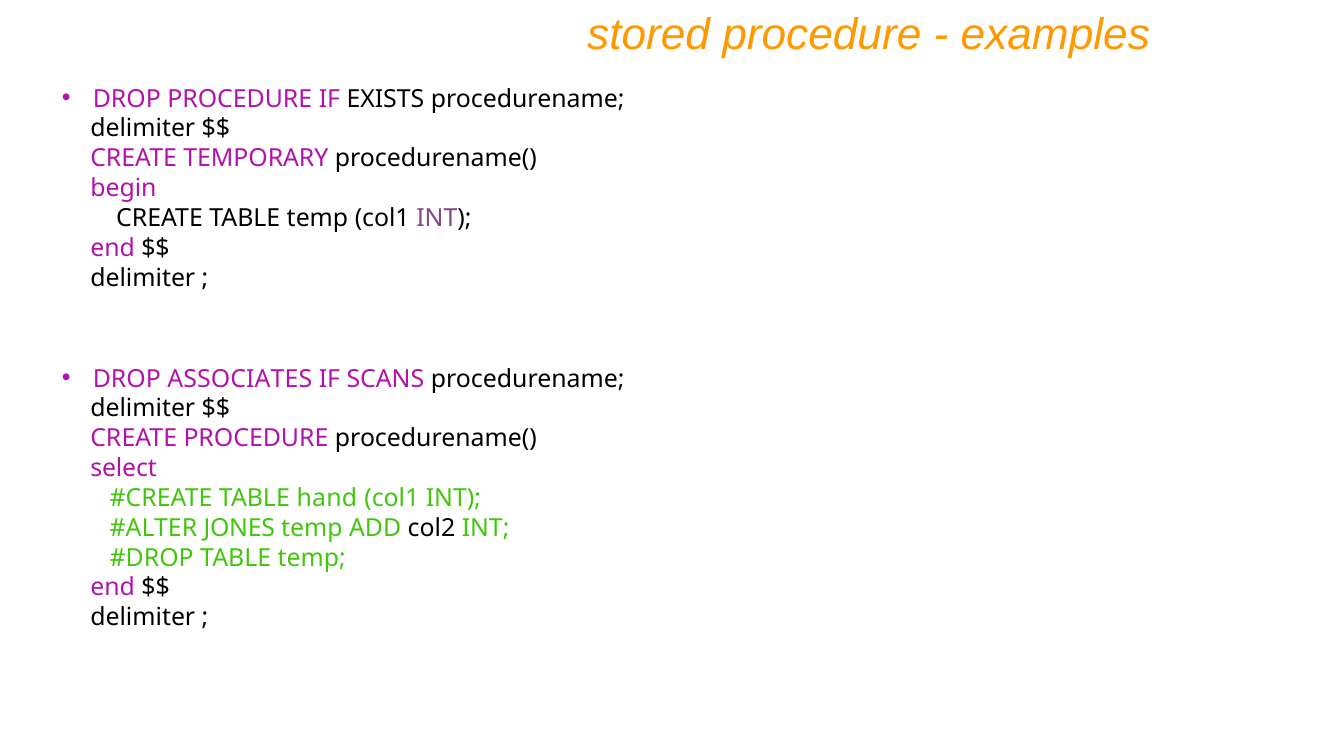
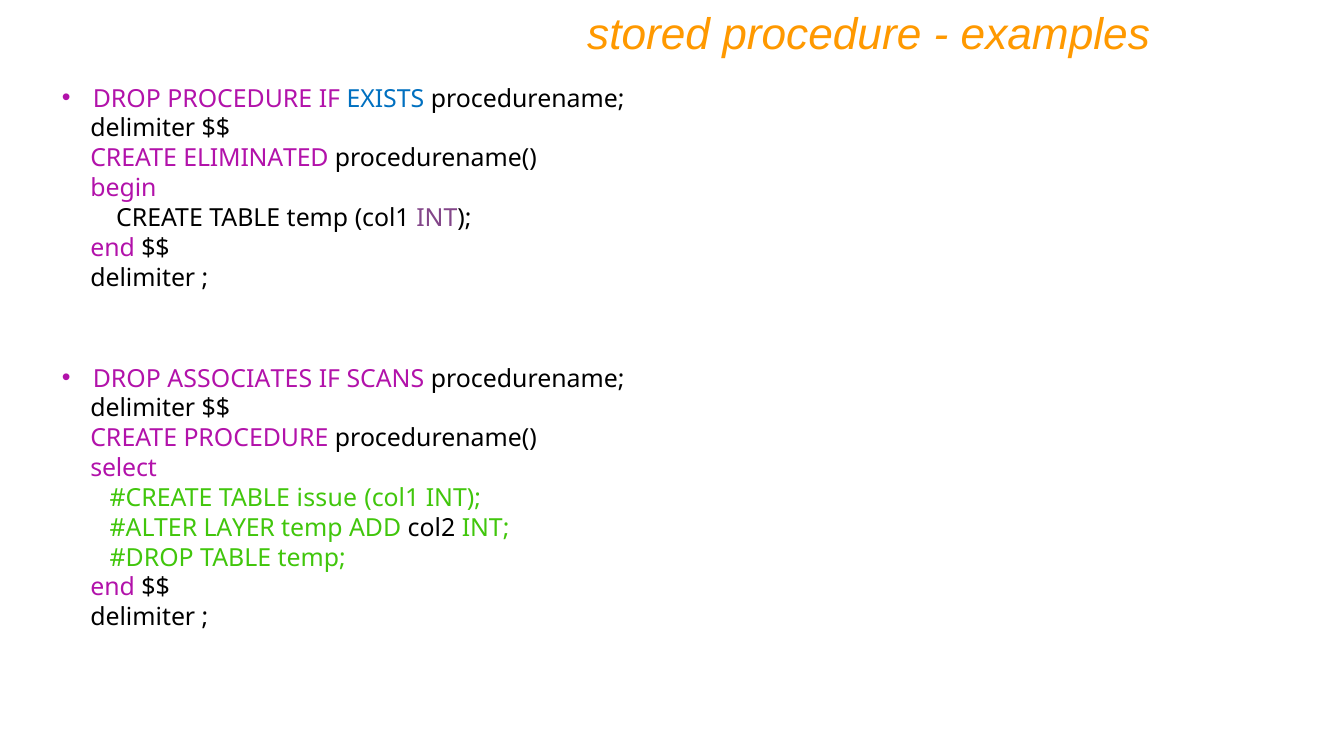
EXISTS colour: black -> blue
TEMPORARY: TEMPORARY -> ELIMINATED
hand: hand -> issue
JONES: JONES -> LAYER
